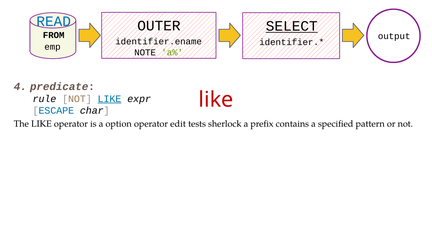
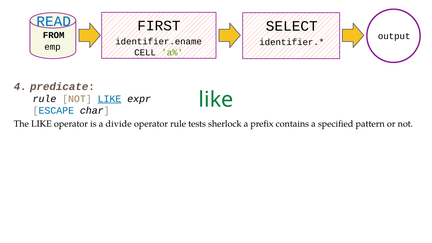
OUTER: OUTER -> FIRST
SELECT underline: present -> none
NOTE: NOTE -> CELL
like at (216, 100) colour: red -> green
option: option -> divide
operator edit: edit -> rule
